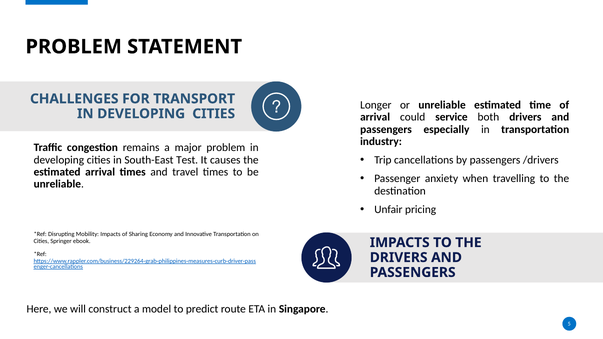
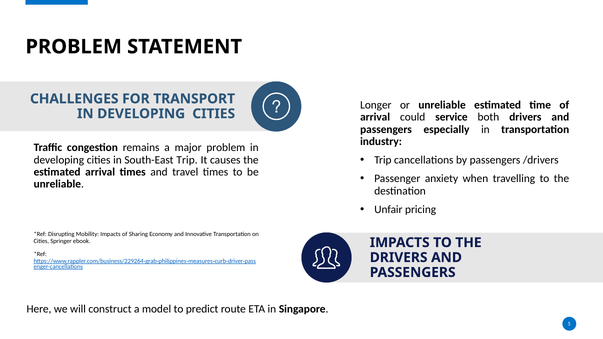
South-East Test: Test -> Trip
